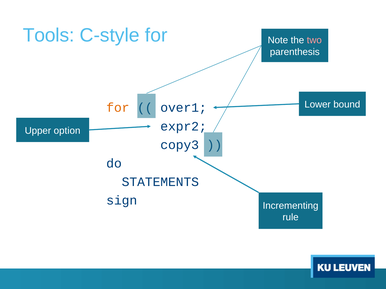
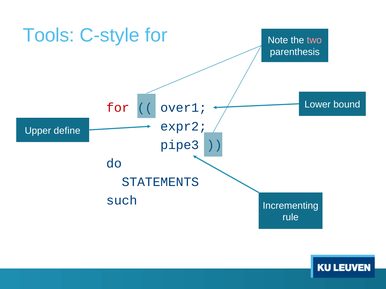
for at (118, 108) colour: orange -> red
option: option -> define
copy3: copy3 -> pipe3
sign: sign -> such
